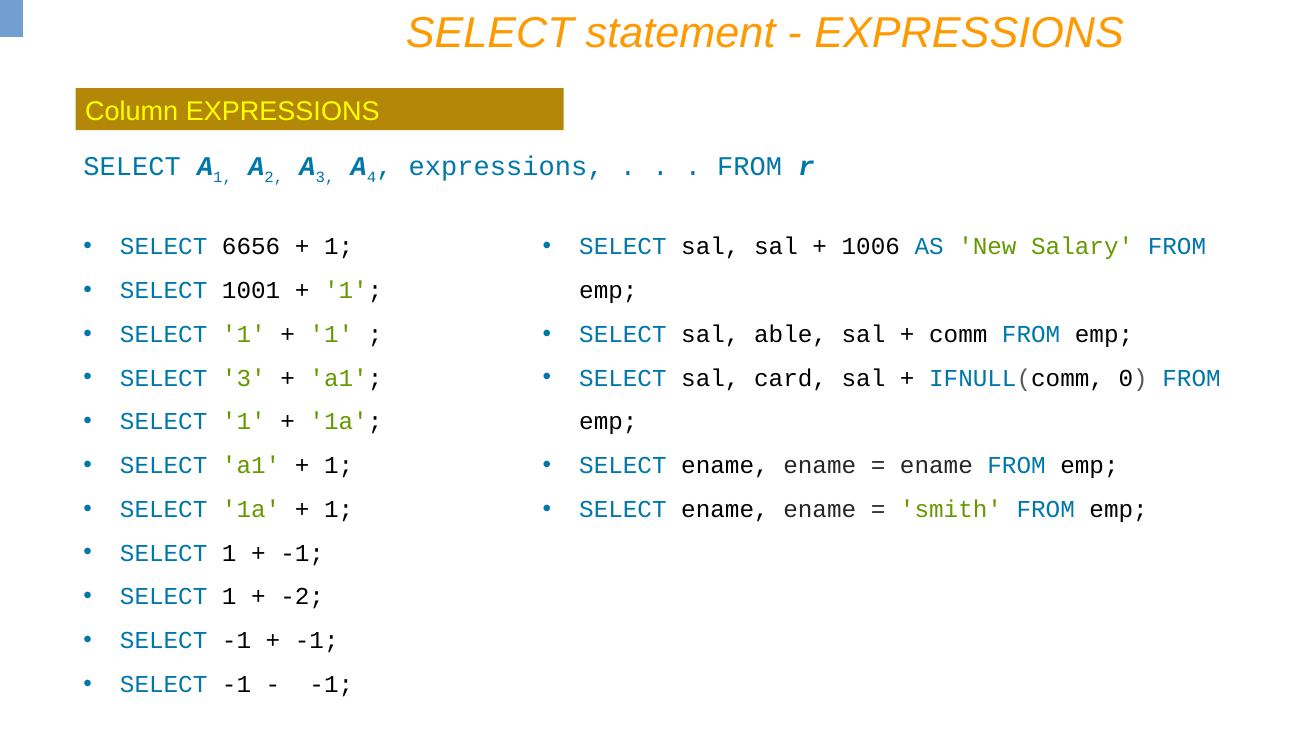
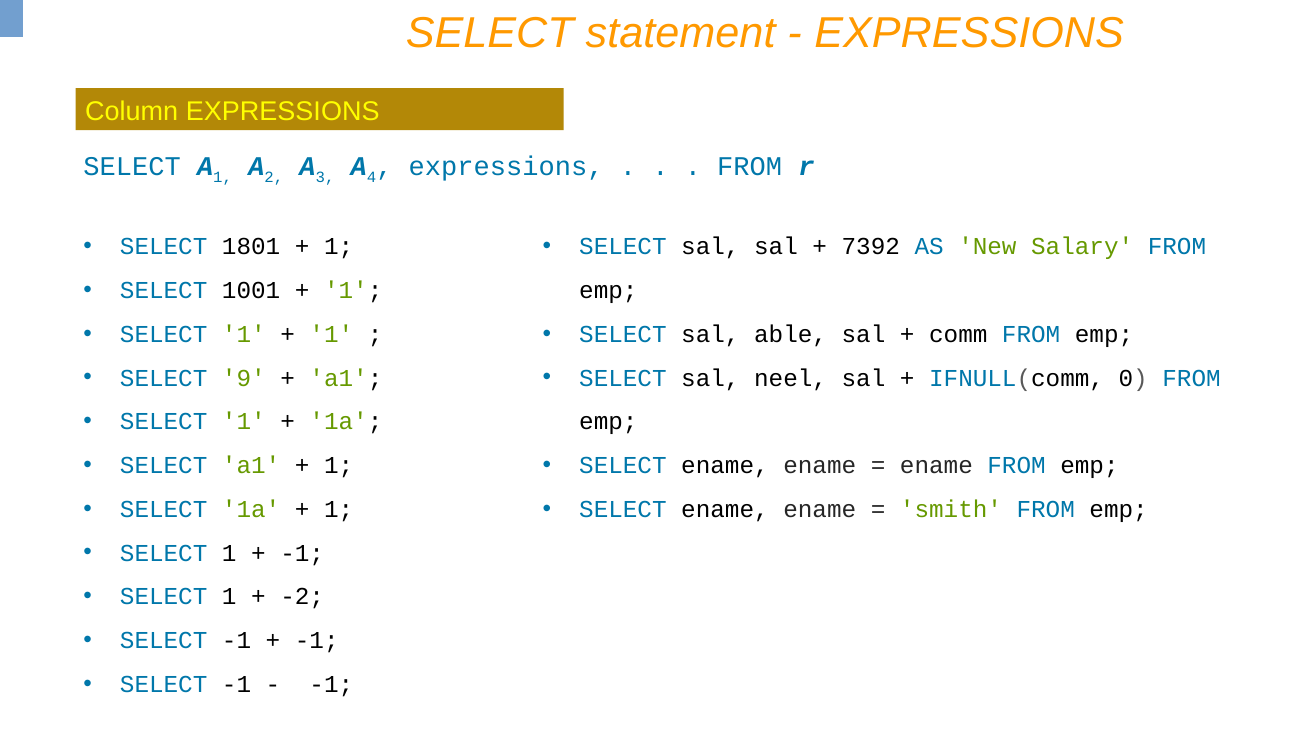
6656: 6656 -> 1801
1006: 1006 -> 7392
SELECT 3: 3 -> 9
card: card -> neel
